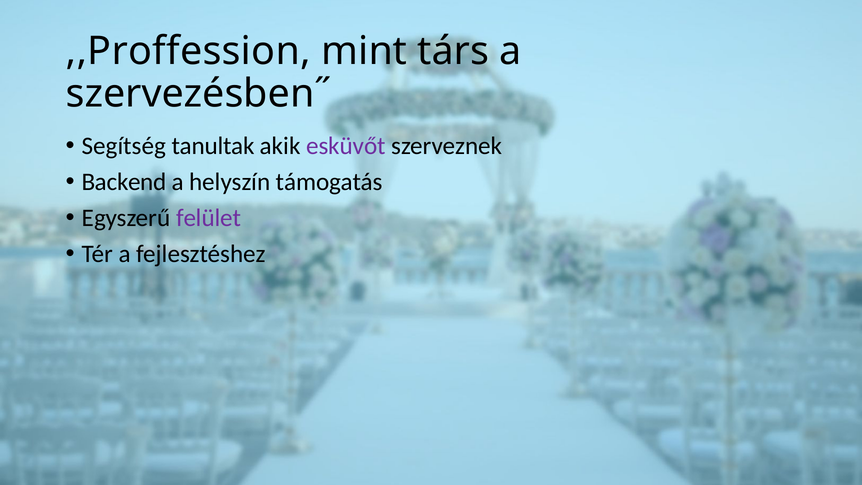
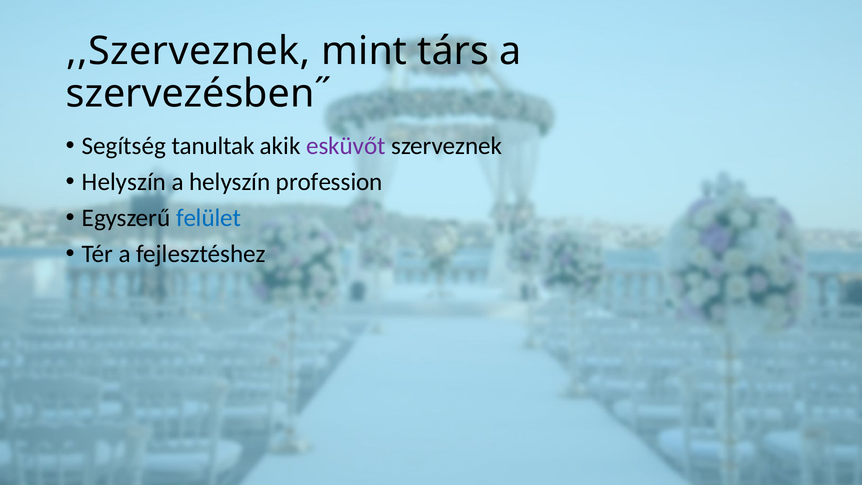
,,Proffession: ,,Proffession -> ,,Szerveznek
Backend at (124, 182): Backend -> Helyszín
támogatás: támogatás -> profession
felület colour: purple -> blue
